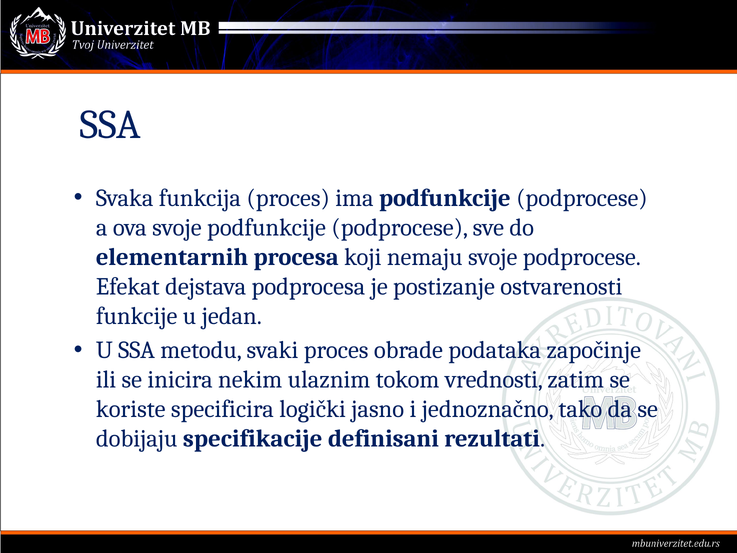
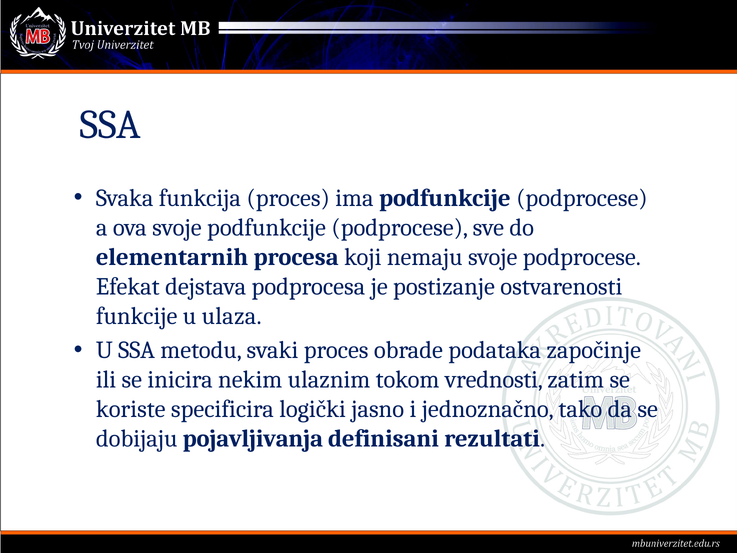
jedan: jedan -> ulaza
specifikacije: specifikacije -> pojavljivanja
